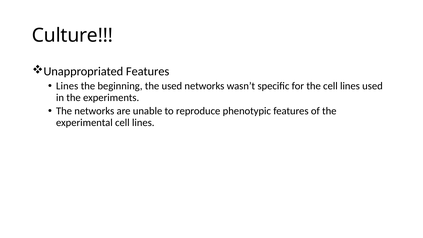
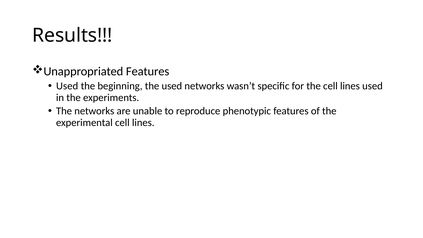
Culture: Culture -> Results
Lines at (67, 86): Lines -> Used
